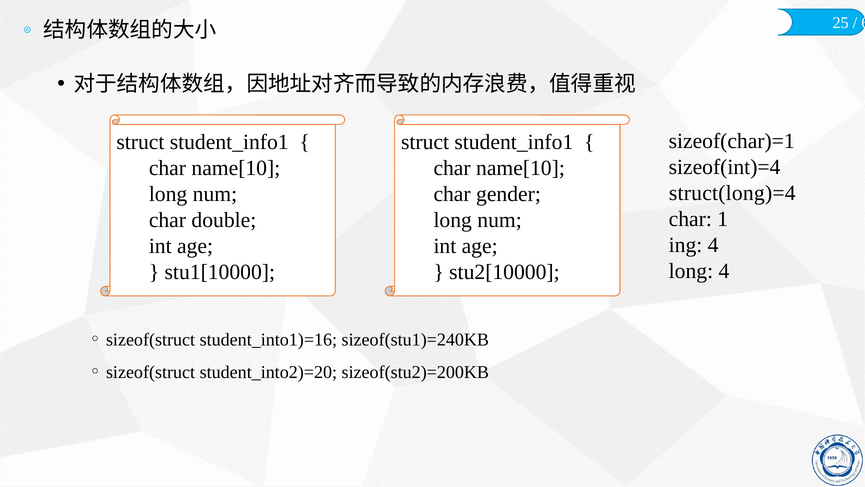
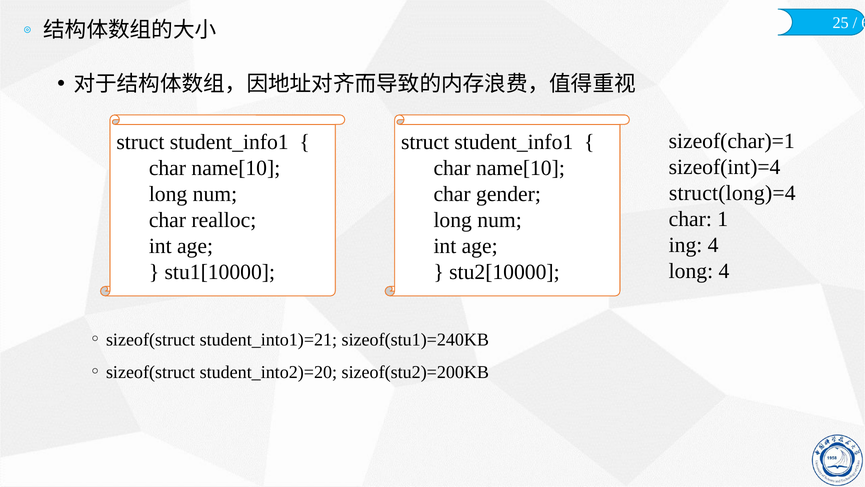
double: double -> realloc
student_into1)=16: student_into1)=16 -> student_into1)=21
